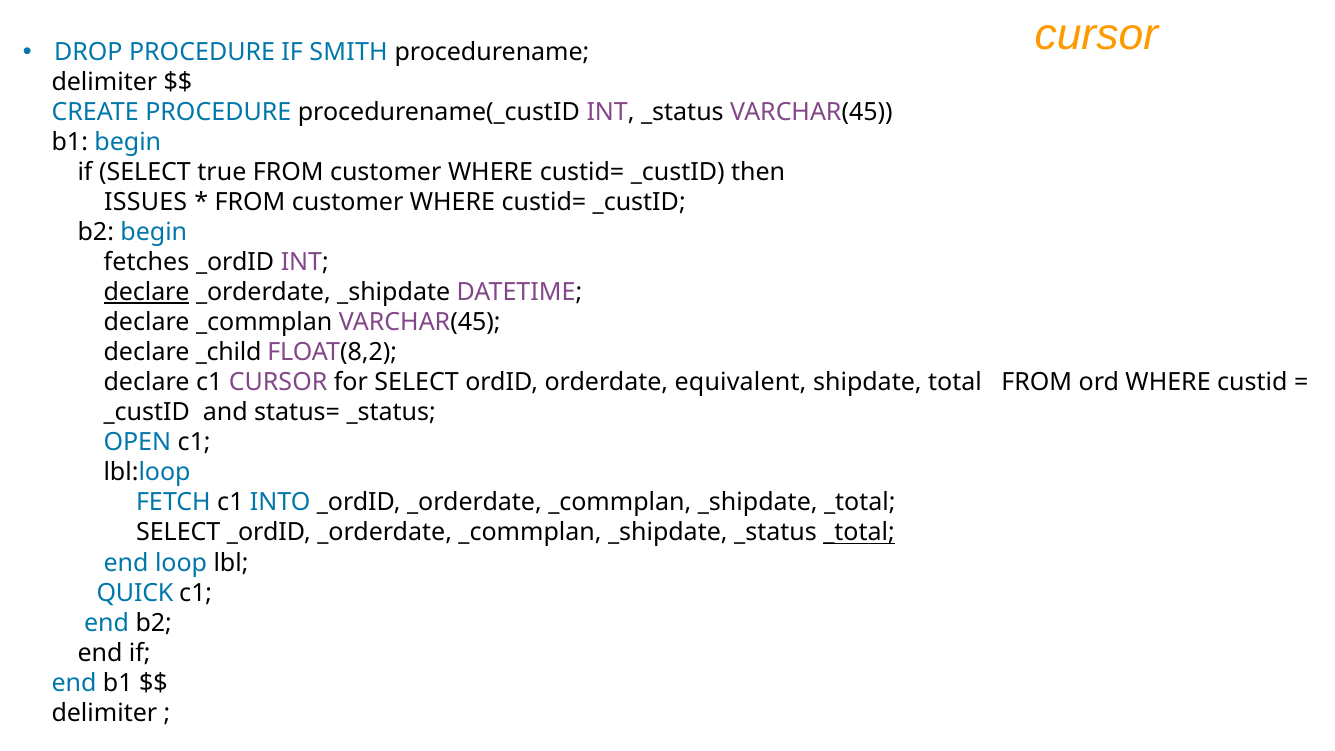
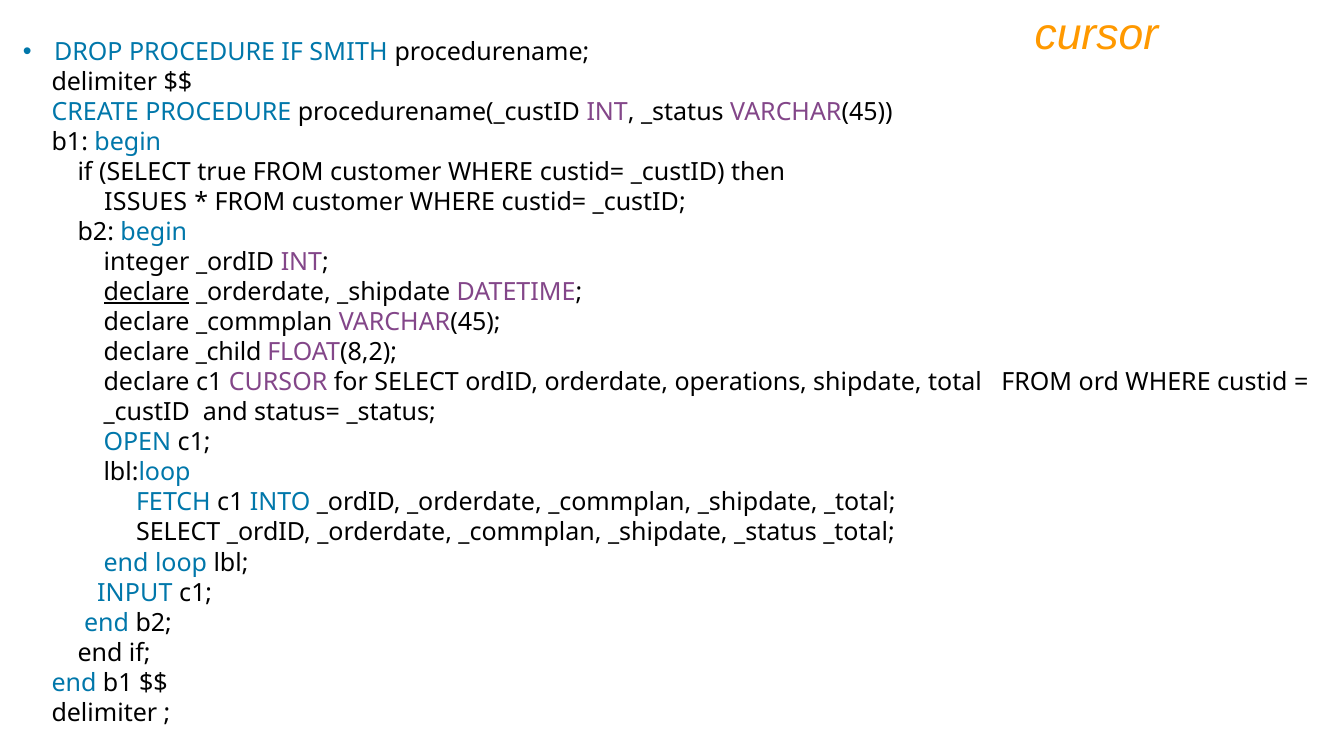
fetches: fetches -> integer
equivalent: equivalent -> operations
_total at (859, 533) underline: present -> none
QUICK: QUICK -> INPUT
